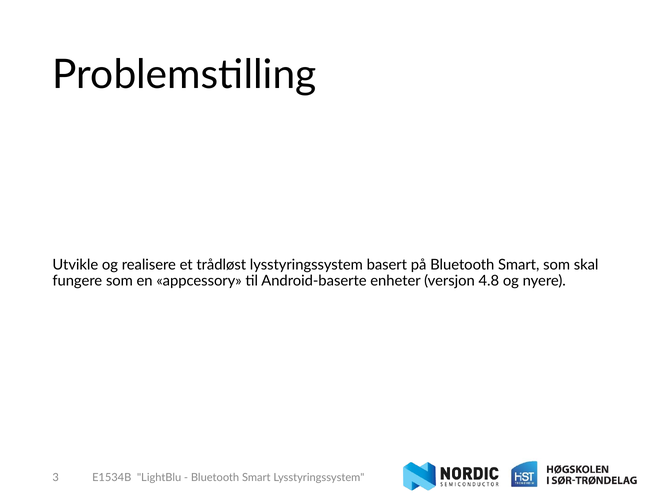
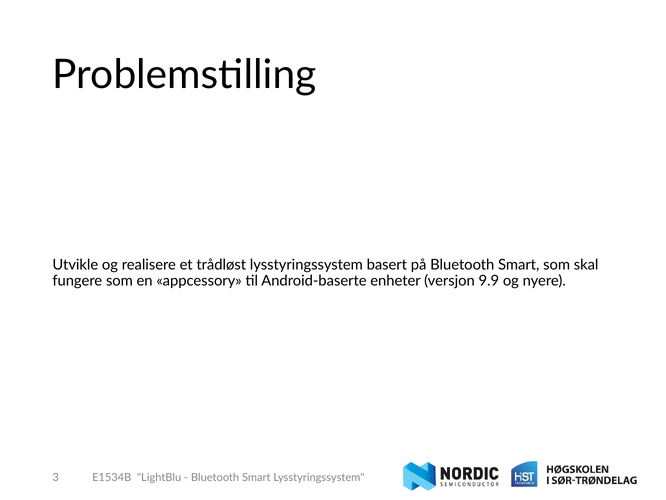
4.8: 4.8 -> 9.9
